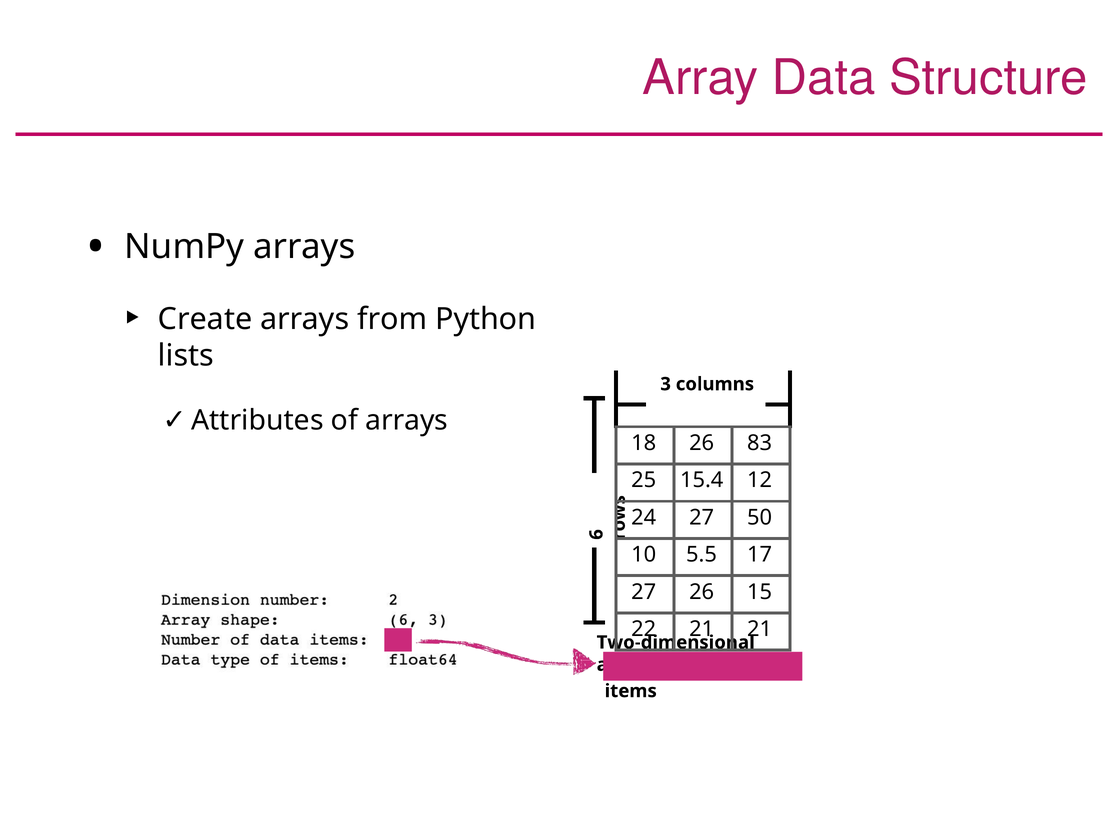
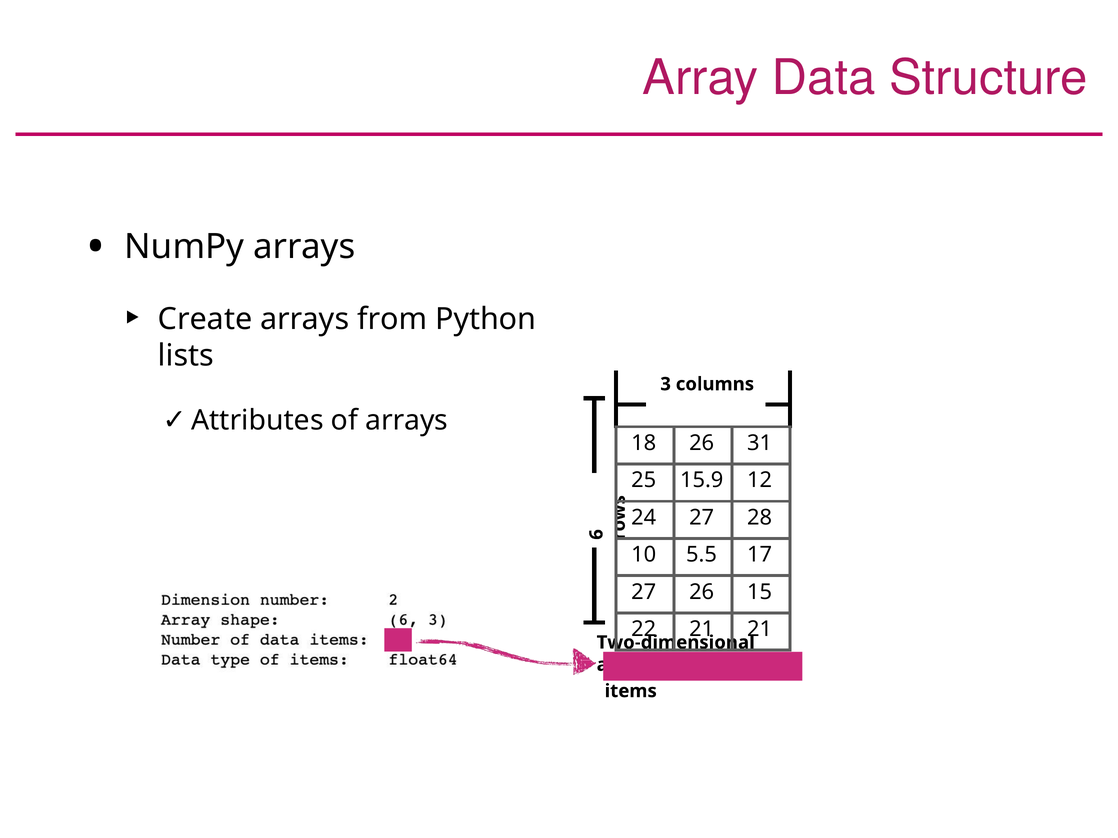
83: 83 -> 31
15.4: 15.4 -> 15.9
50: 50 -> 28
